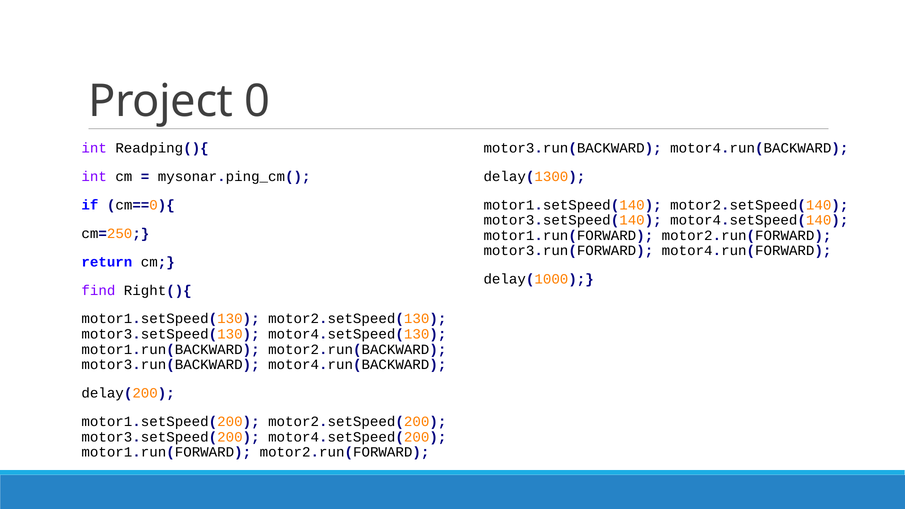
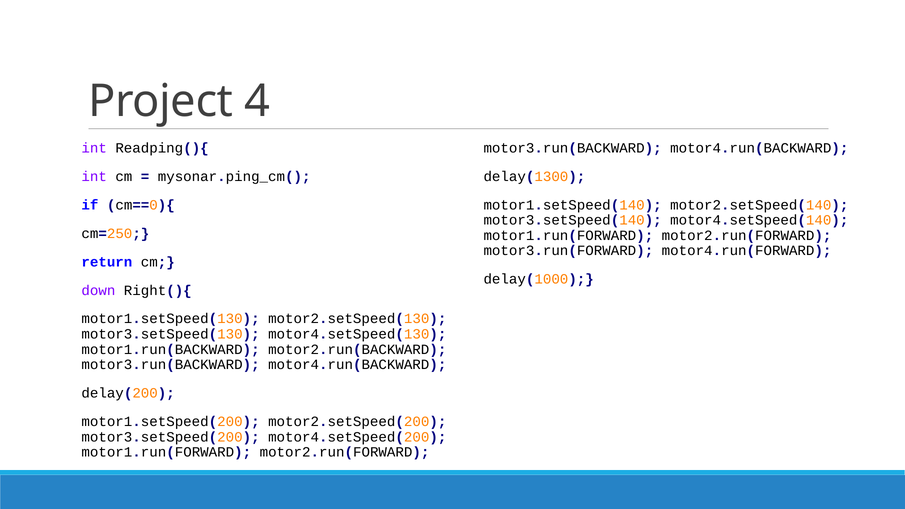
0: 0 -> 4
find: find -> down
